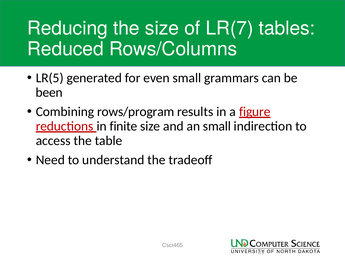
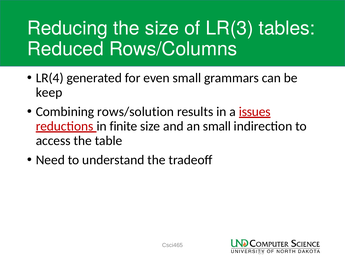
LR(7: LR(7 -> LR(3
LR(5: LR(5 -> LR(4
been: been -> keep
rows/program: rows/program -> rows/solution
figure: figure -> issues
